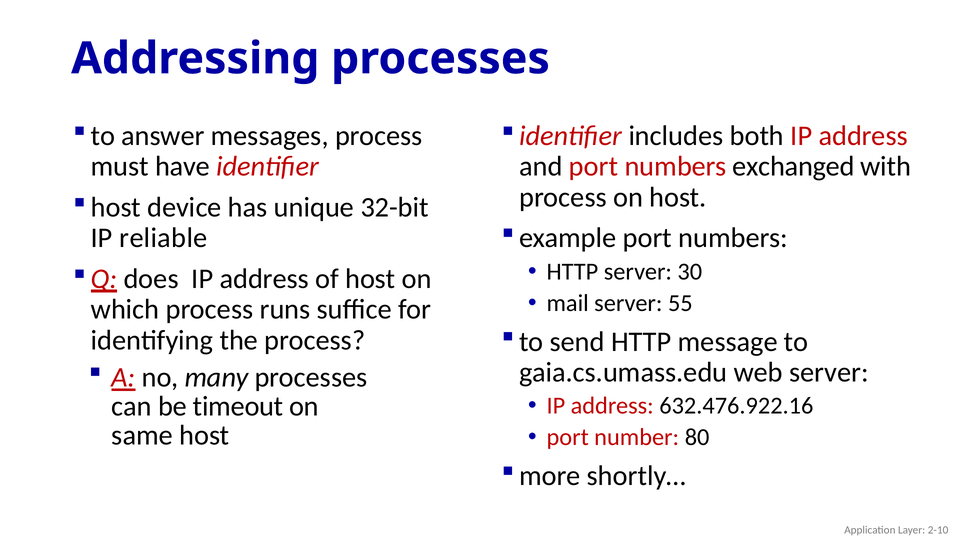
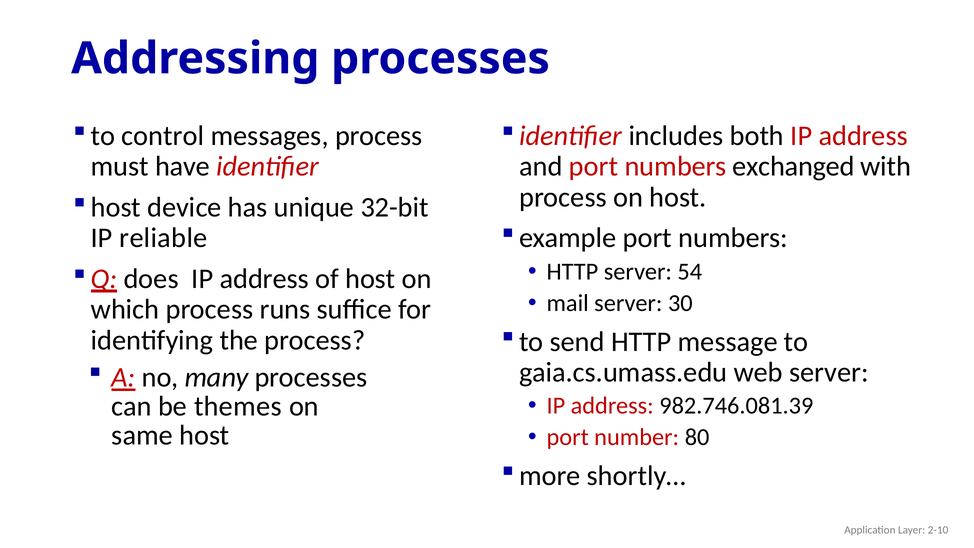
answer: answer -> control
30: 30 -> 54
55: 55 -> 30
632.476.922.16: 632.476.922.16 -> 982.746.081.39
timeout: timeout -> themes
